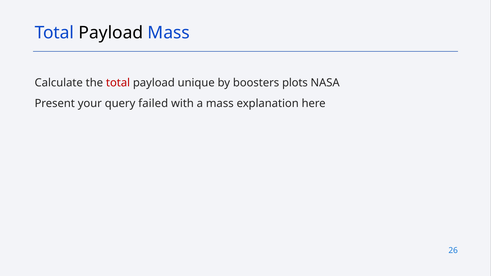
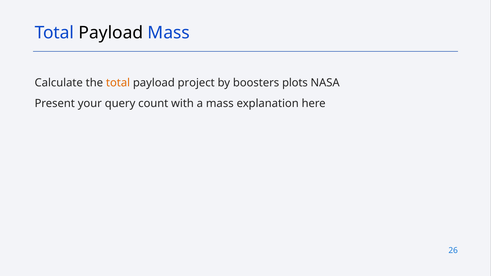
total at (118, 83) colour: red -> orange
unique: unique -> project
failed: failed -> count
